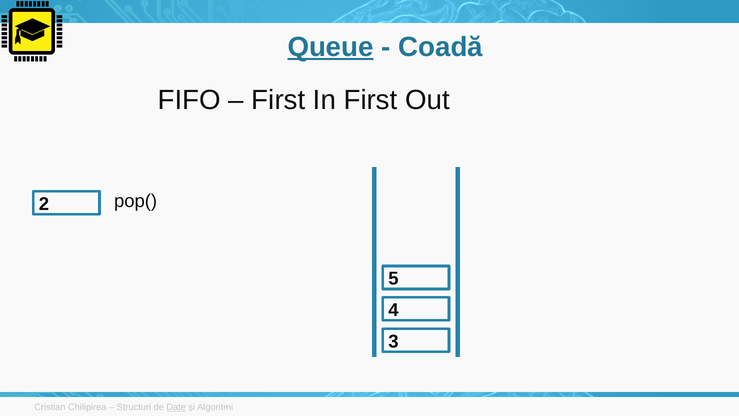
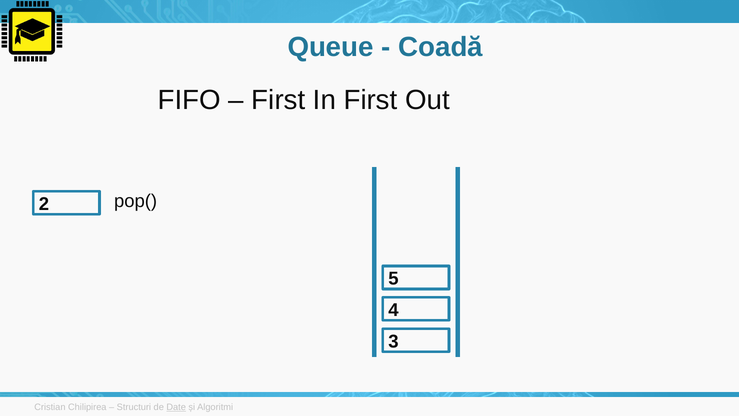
Queue underline: present -> none
